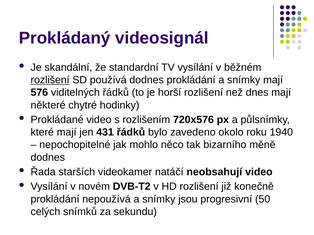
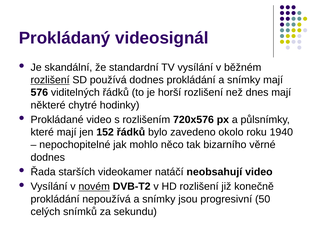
431: 431 -> 152
měně: měně -> věrné
novém underline: none -> present
